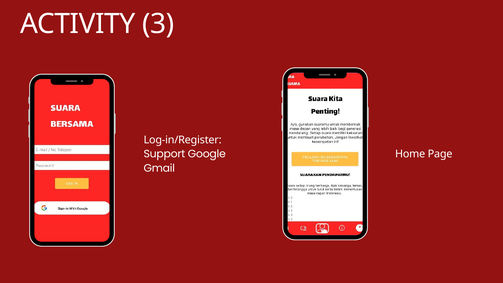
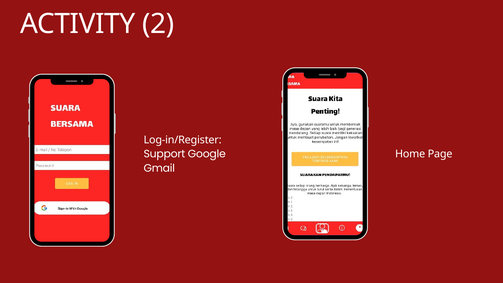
3: 3 -> 2
